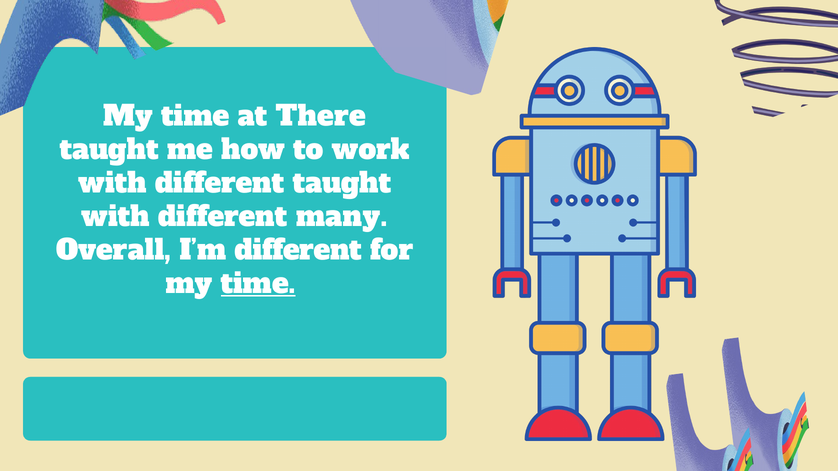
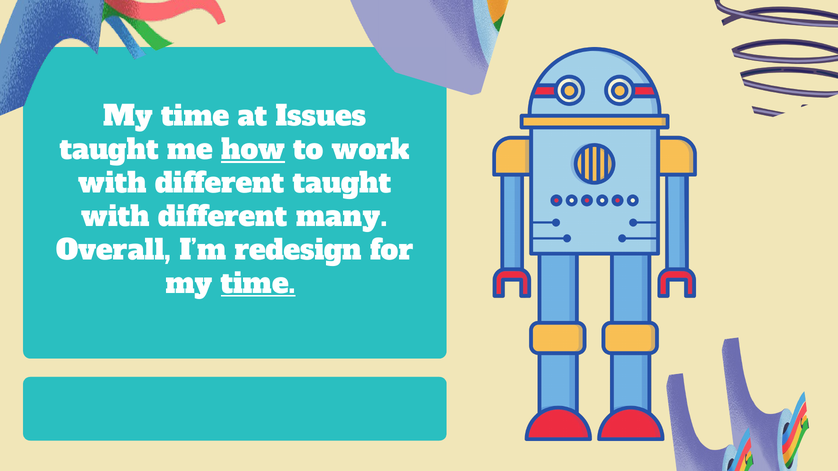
There: There -> Issues
how underline: none -> present
different at (298, 251): different -> redesign
